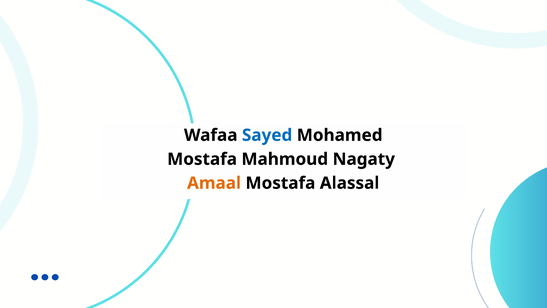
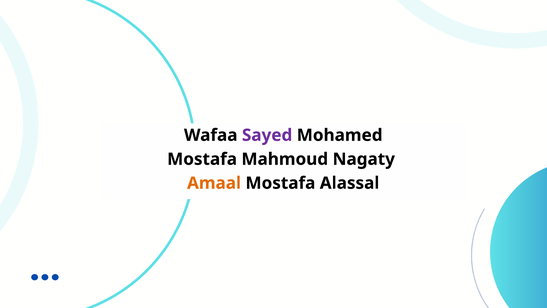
Sayed colour: blue -> purple
